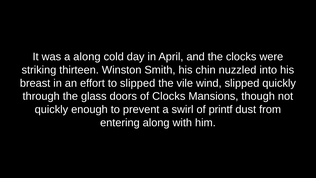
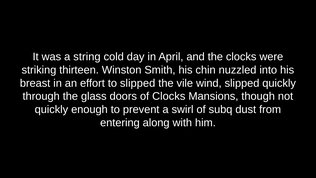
a along: along -> string
printf: printf -> subq
